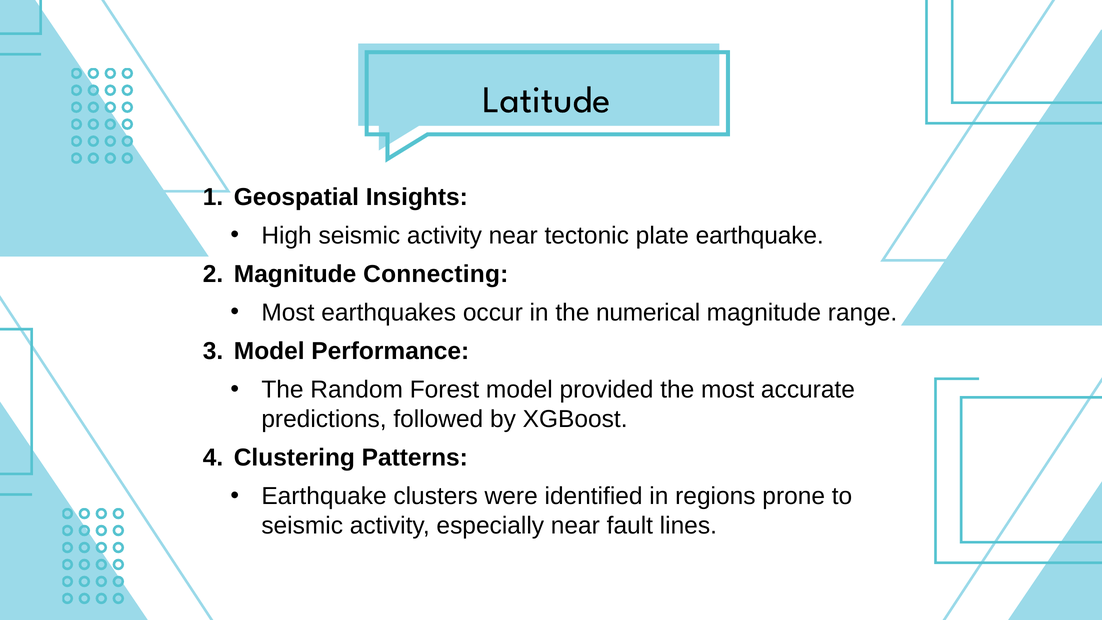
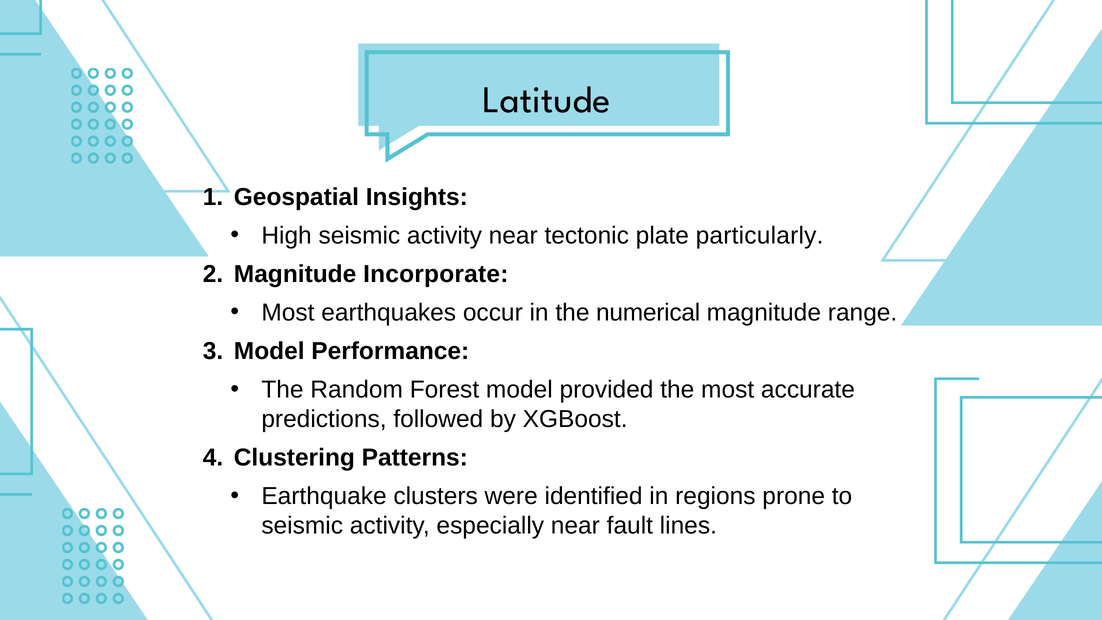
plate earthquake: earthquake -> particularly
Connecting: Connecting -> Incorporate
